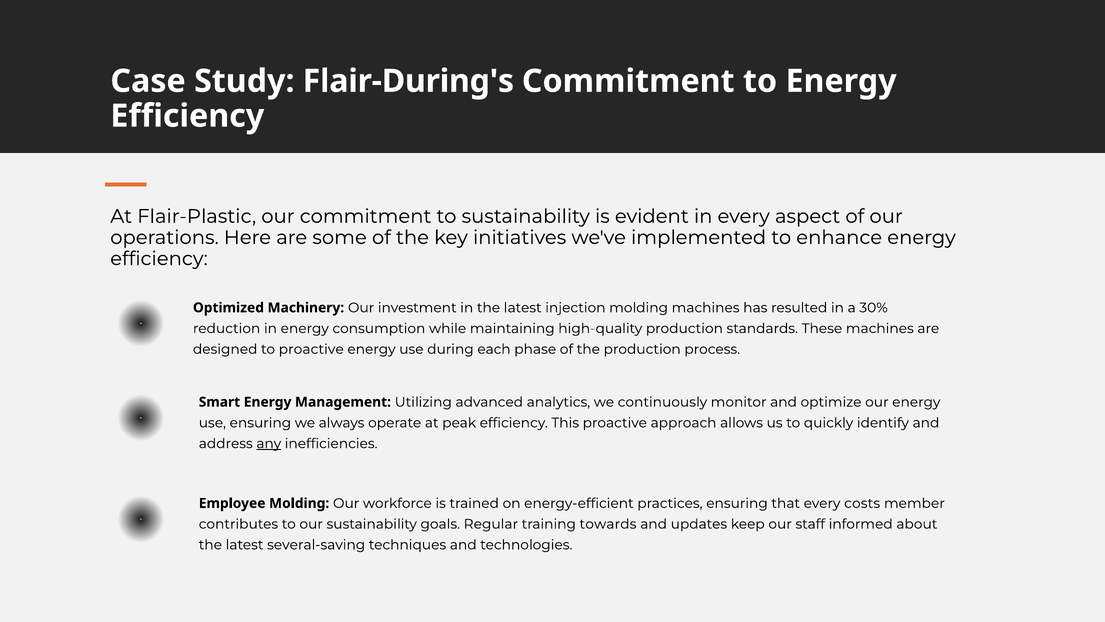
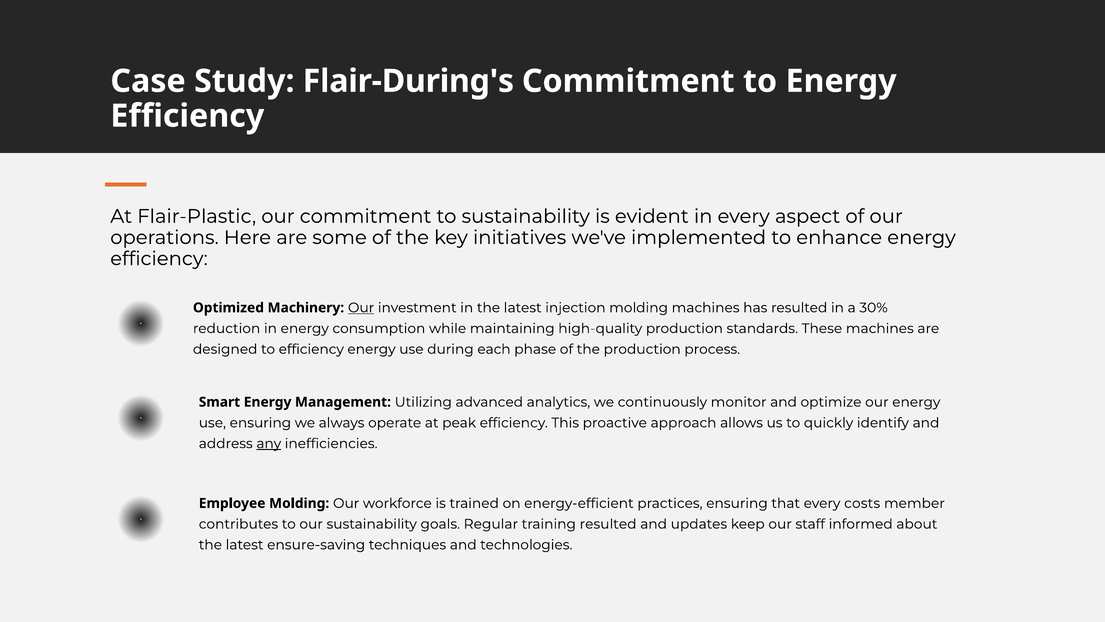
Our at (361, 308) underline: none -> present
to proactive: proactive -> efficiency
training towards: towards -> resulted
several-saving: several-saving -> ensure-saving
